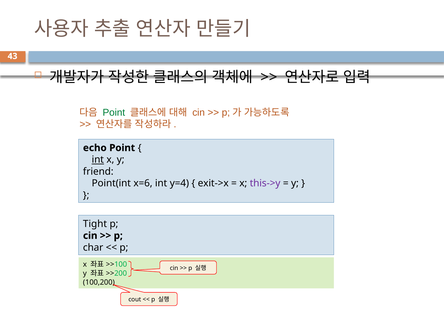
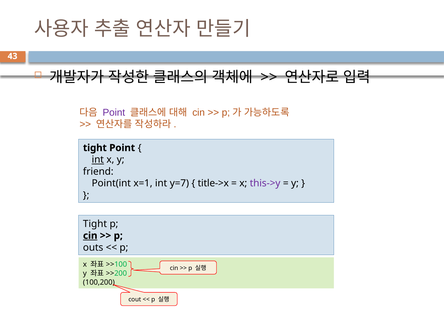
Point at (114, 113) colour: green -> purple
echo at (95, 148): echo -> tight
x=6: x=6 -> x=1
y=4: y=4 -> y=7
exit->x: exit->x -> title->x
cin at (90, 236) underline: none -> present
char: char -> outs
